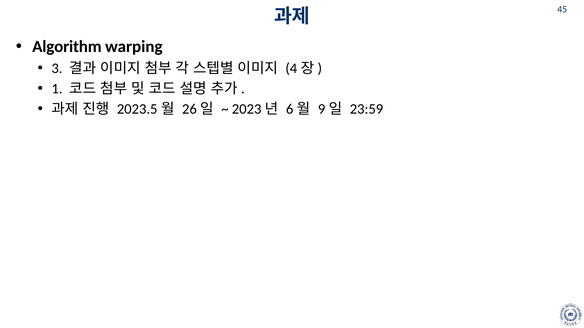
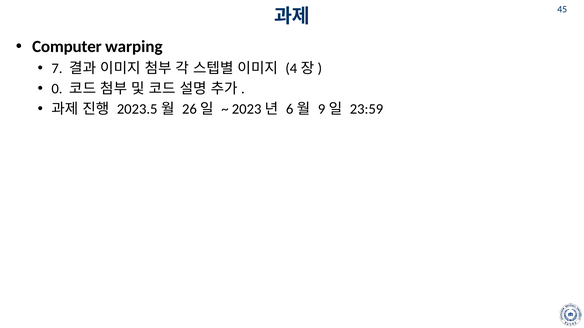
Algorithm: Algorithm -> Computer
3: 3 -> 7
1: 1 -> 0
